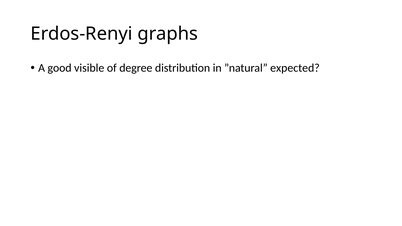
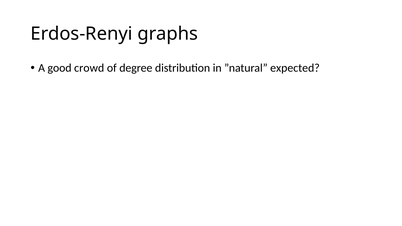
visible: visible -> crowd
